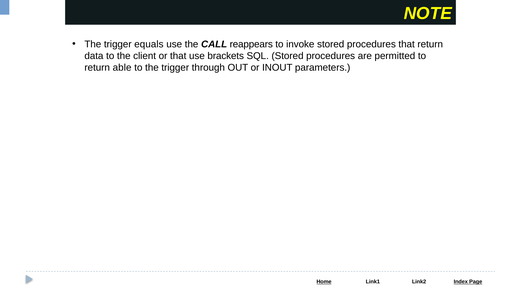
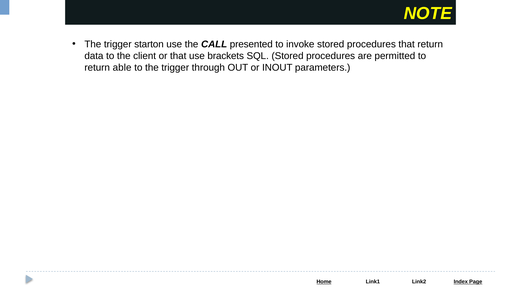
equals: equals -> starton
reappears: reappears -> presented
